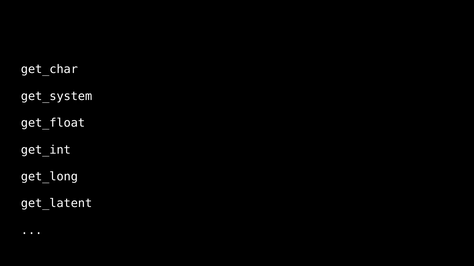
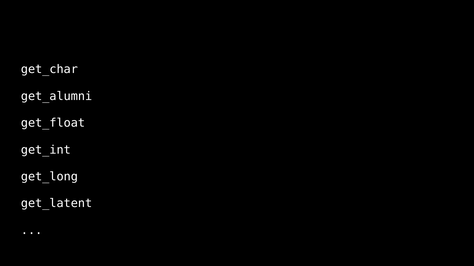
get_system: get_system -> get_alumni
